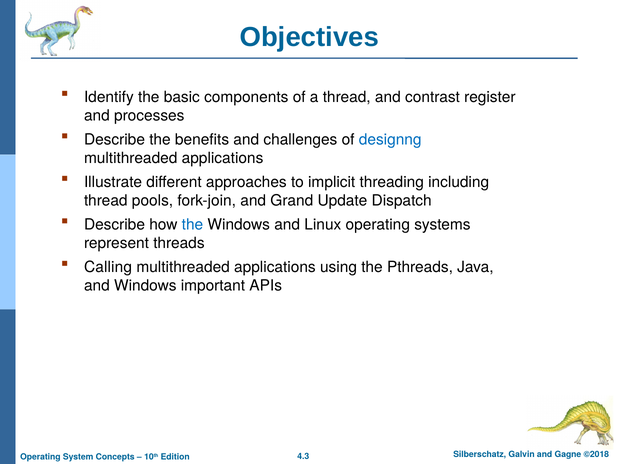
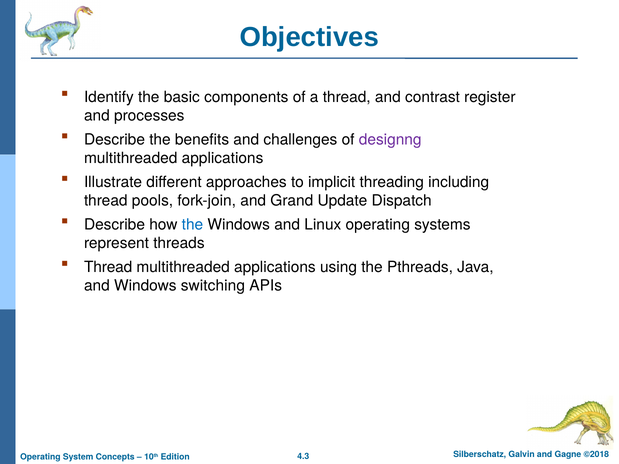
designng colour: blue -> purple
Calling at (108, 267): Calling -> Thread
important: important -> switching
